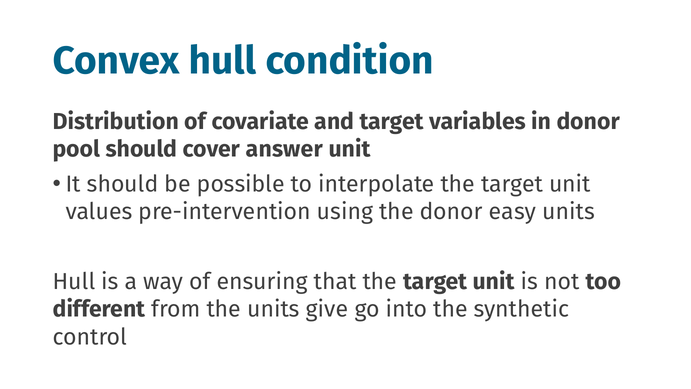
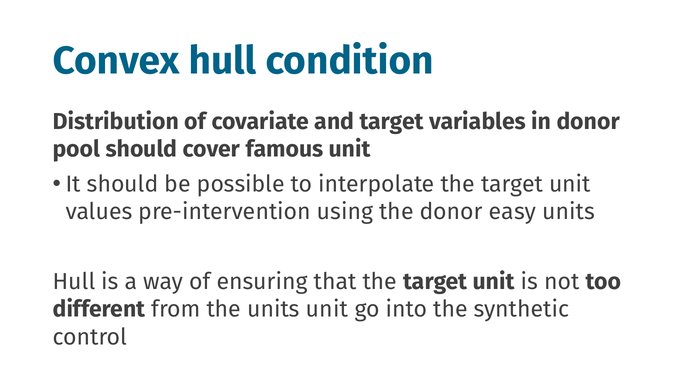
answer: answer -> famous
units give: give -> unit
